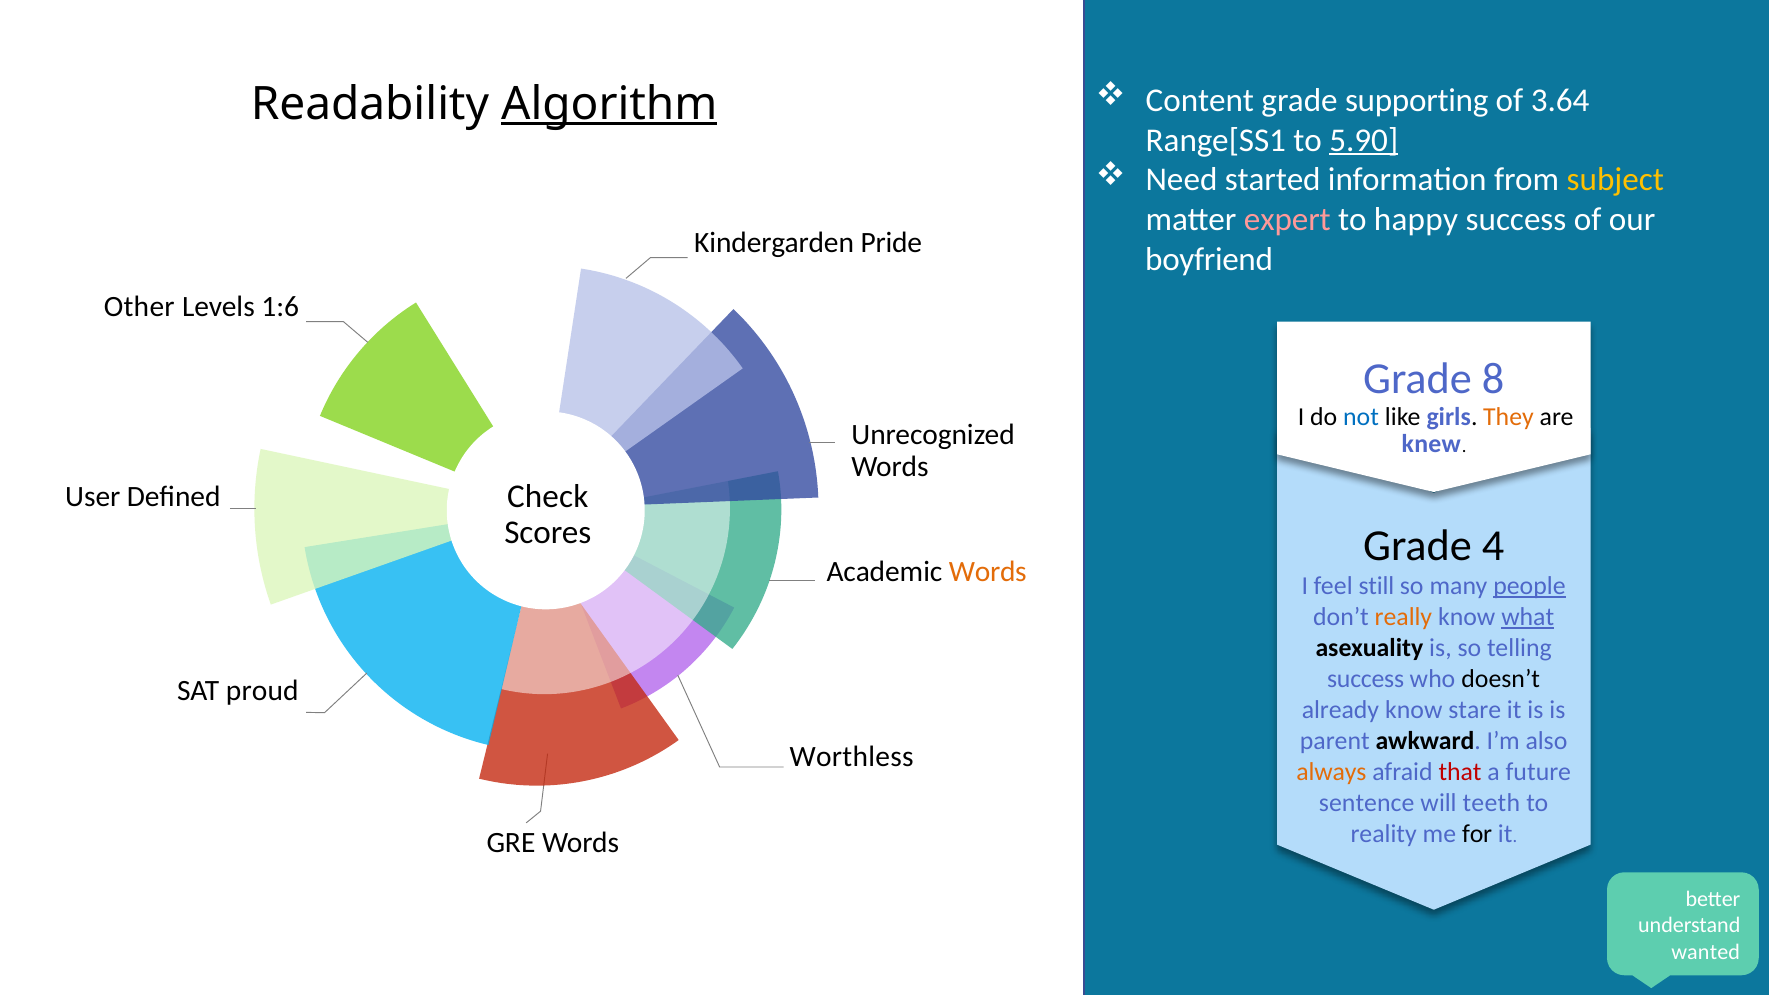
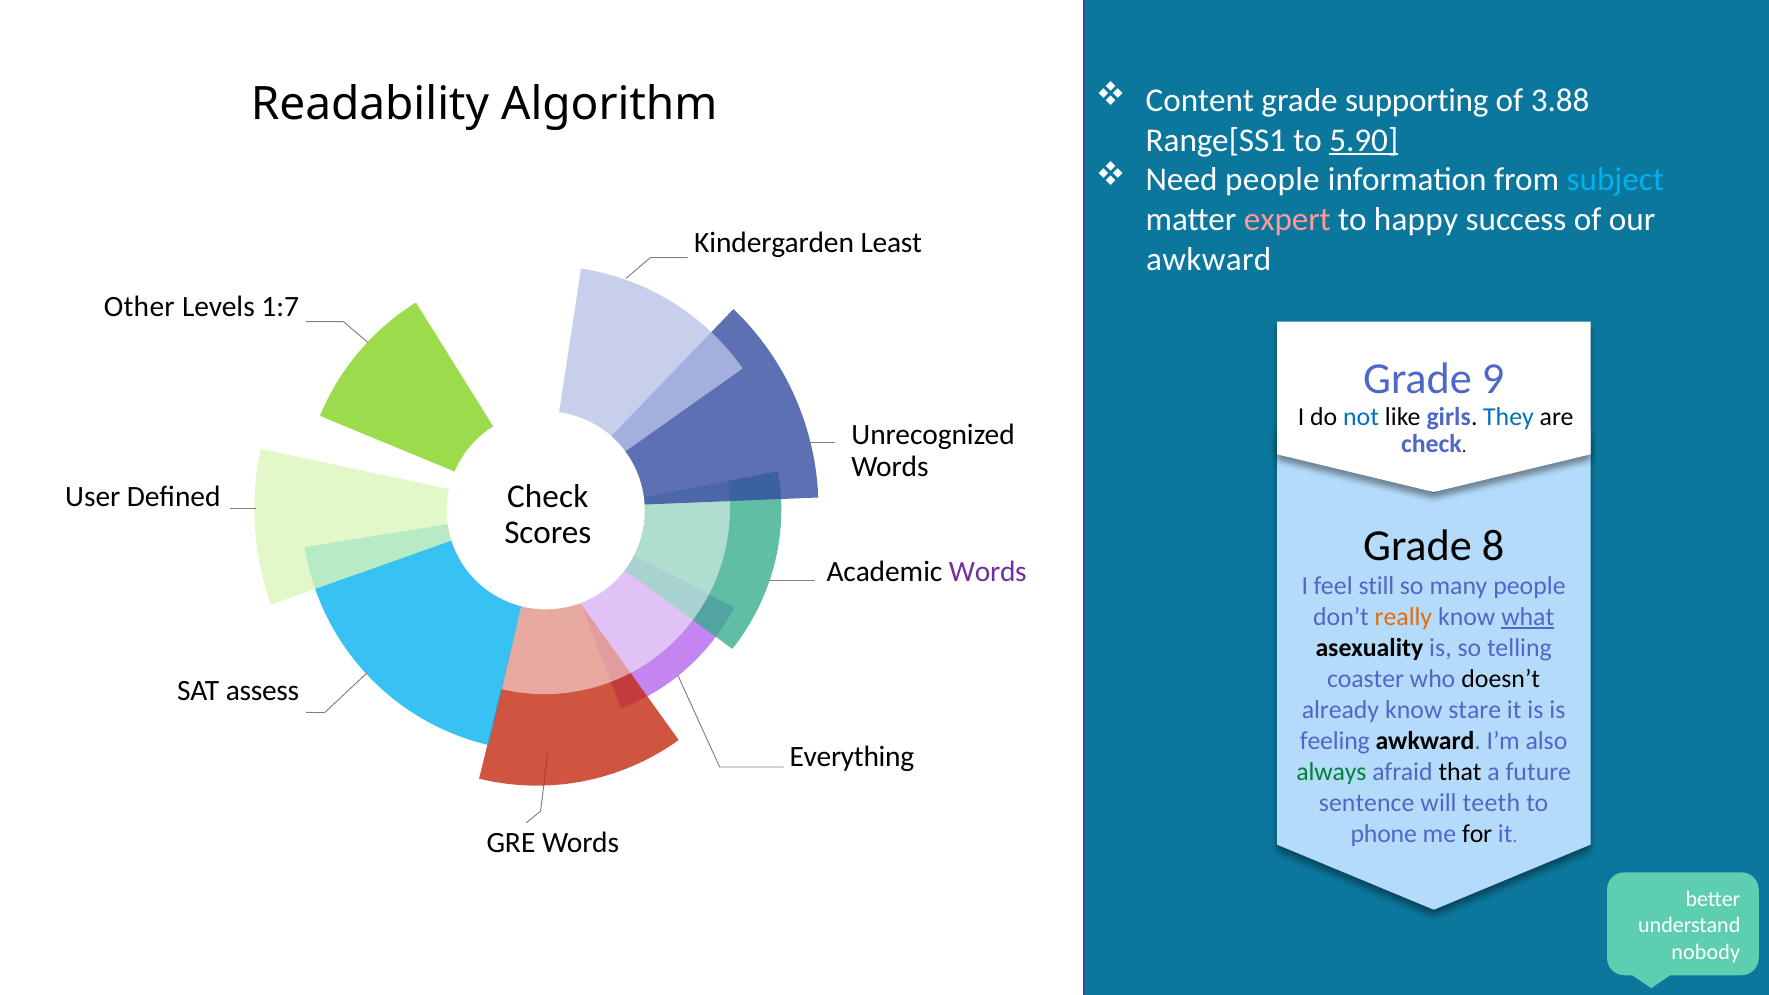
3.64: 3.64 -> 3.88
Algorithm underline: present -> none
Need started: started -> people
subject colour: yellow -> light blue
Pride: Pride -> Least
boyfriend at (1209, 260): boyfriend -> awkward
1:6: 1:6 -> 1:7
8: 8 -> 9
They colour: orange -> blue
knew at (1431, 444): knew -> check
4: 4 -> 8
Words at (988, 571) colour: orange -> purple
people at (1529, 586) underline: present -> none
success at (1366, 679): success -> coaster
proud: proud -> assess
parent: parent -> feeling
Worthless: Worthless -> Everything
always colour: orange -> green
that colour: red -> black
reality: reality -> phone
wanted: wanted -> nobody
